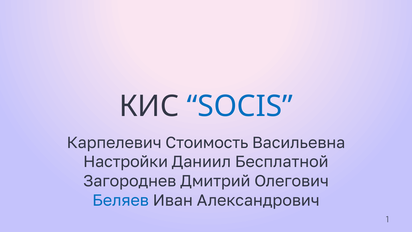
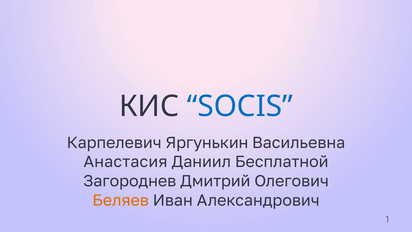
Стоимость: Стоимость -> Яргунькин
Настройки: Настройки -> Анастасия
Беляев colour: blue -> orange
